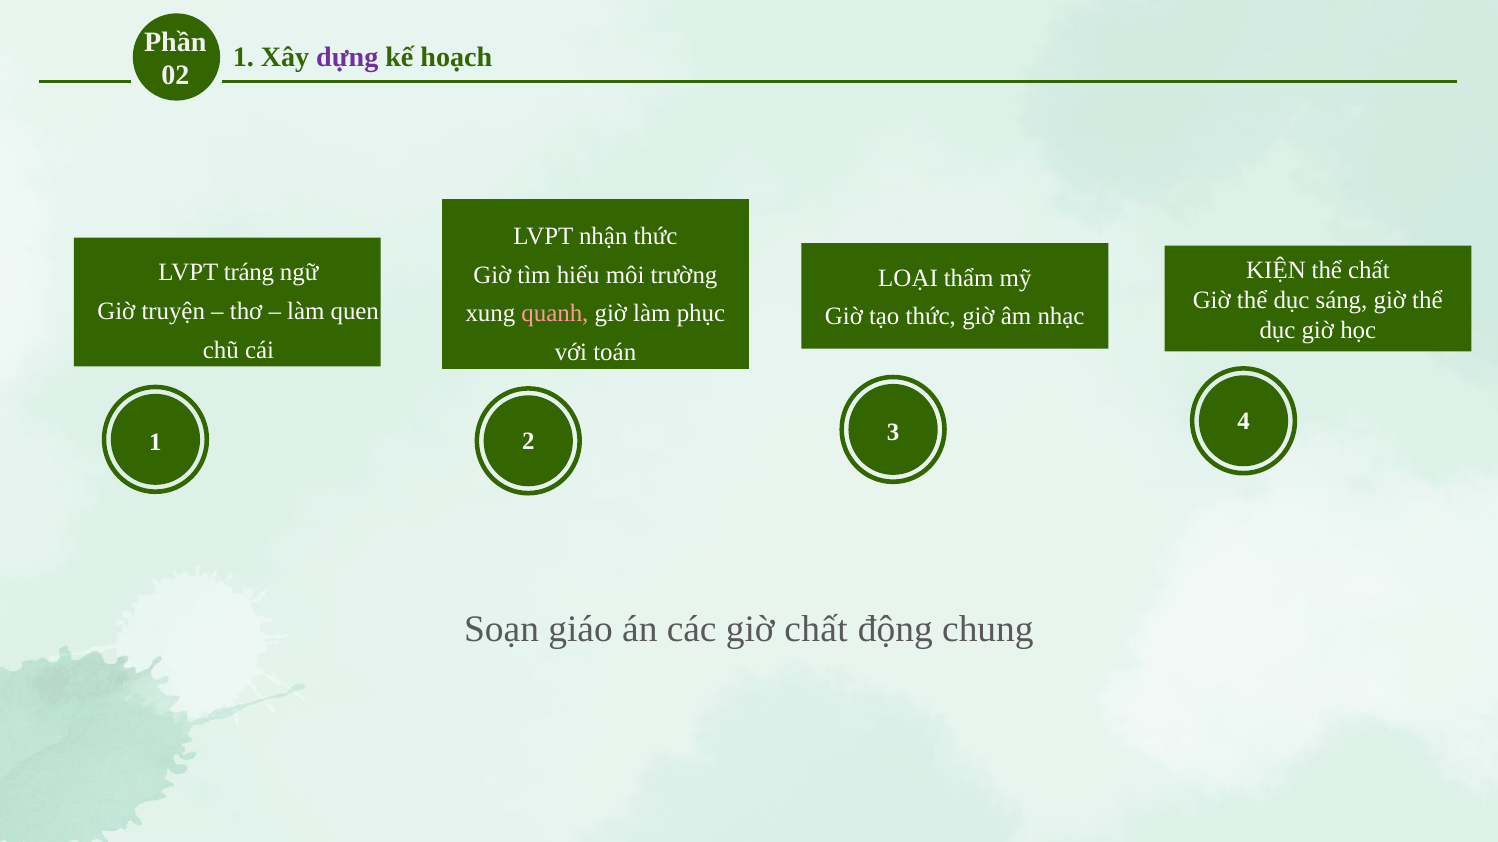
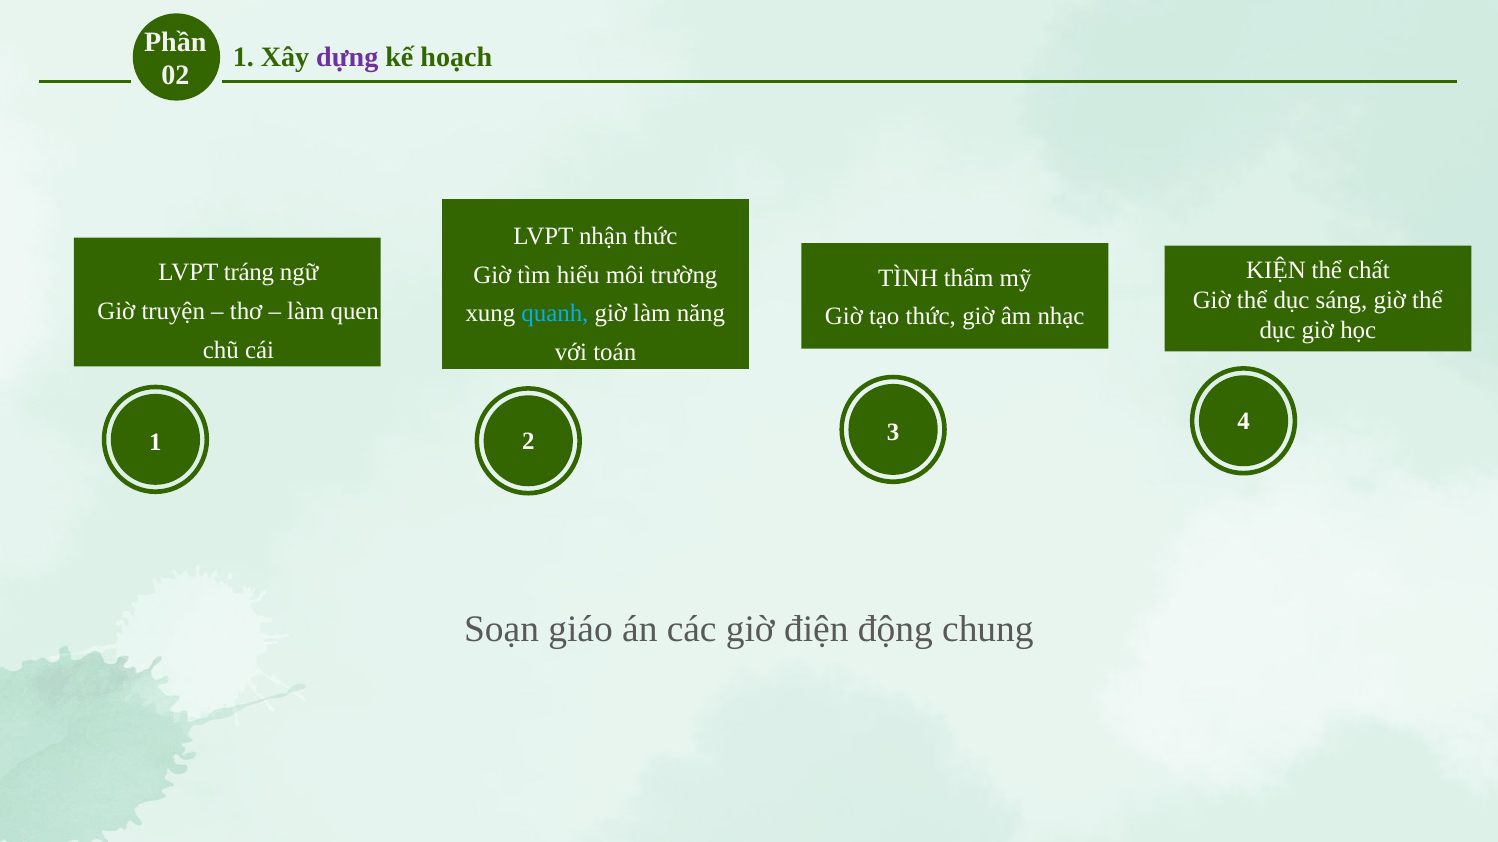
LOẠI: LOẠI -> TÌNH
quanh colour: pink -> light blue
phục: phục -> năng
giờ chất: chất -> điện
